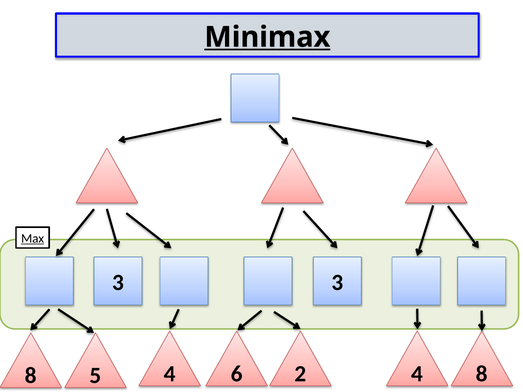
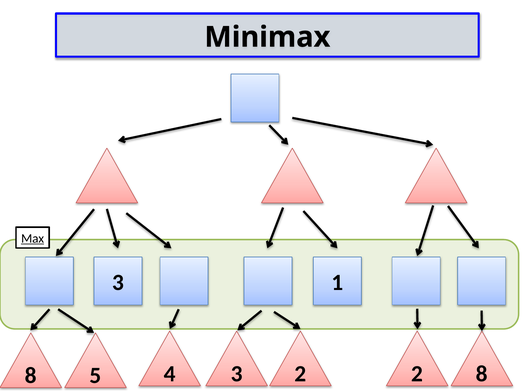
Minimax underline: present -> none
3 3: 3 -> 1
4 6: 6 -> 3
2 4: 4 -> 2
